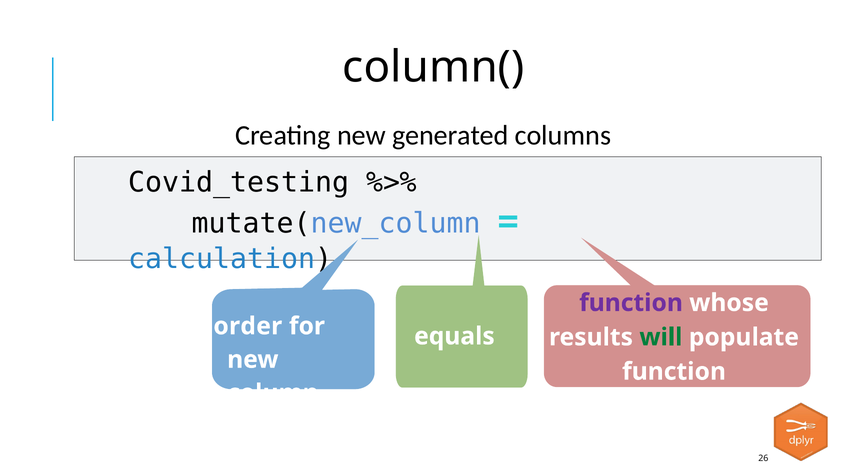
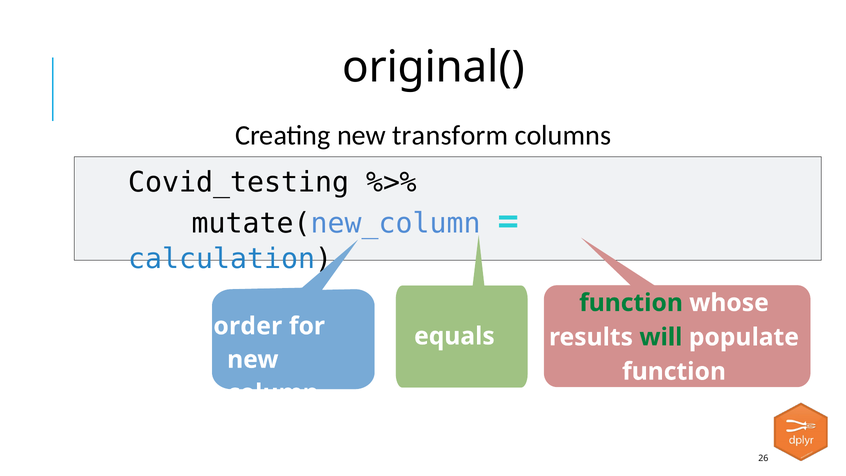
column(: column( -> original(
generated: generated -> transform
function at (631, 303) colour: purple -> green
